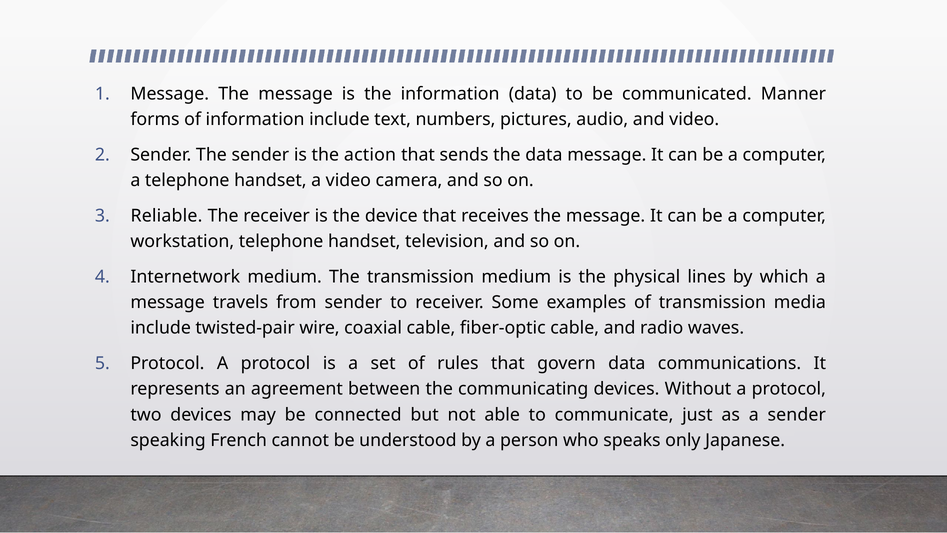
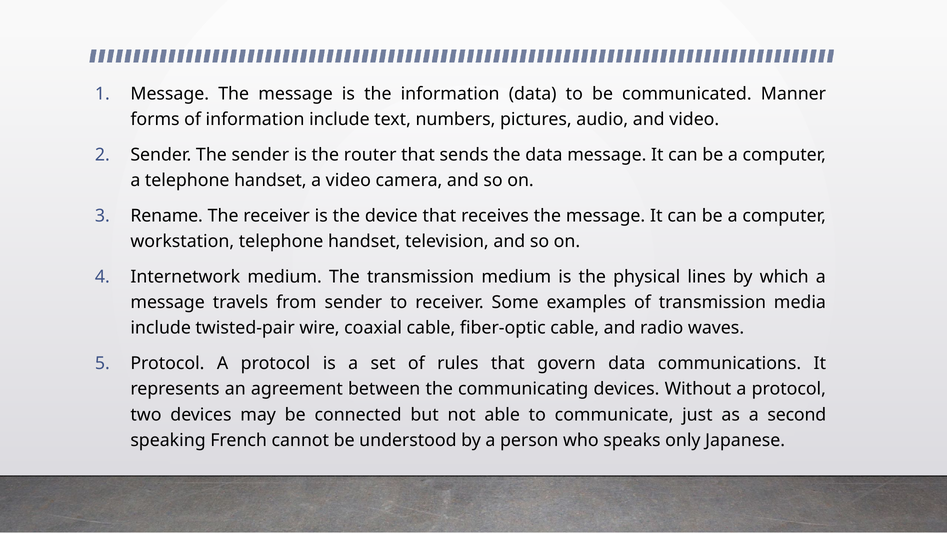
action: action -> router
Reliable: Reliable -> Rename
a sender: sender -> second
